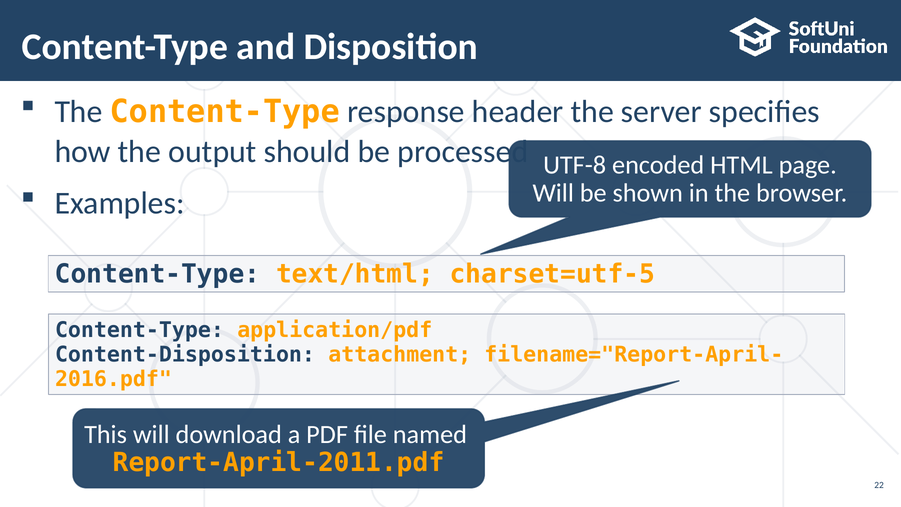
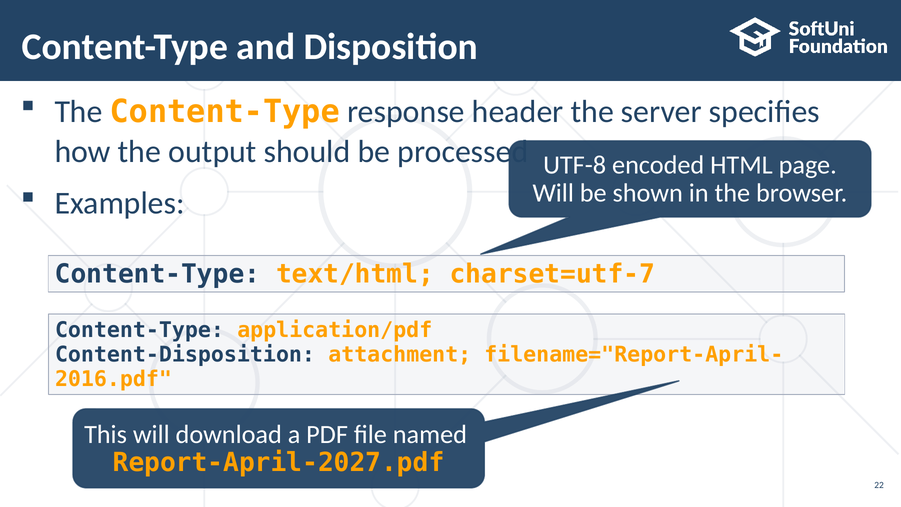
charset=utf-5: charset=utf-5 -> charset=utf-7
Report-April-2011.pdf: Report-April-2011.pdf -> Report-April-2027.pdf
